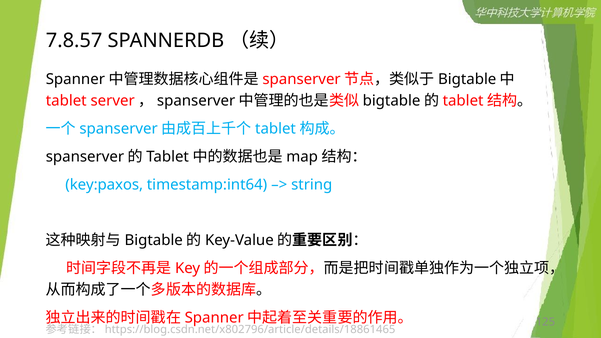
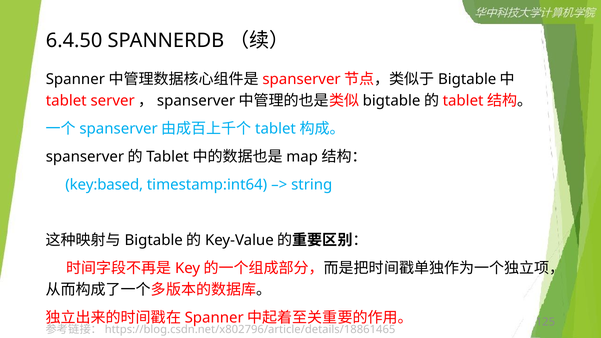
7.8.57: 7.8.57 -> 6.4.50
key:paxos: key:paxos -> key:based
